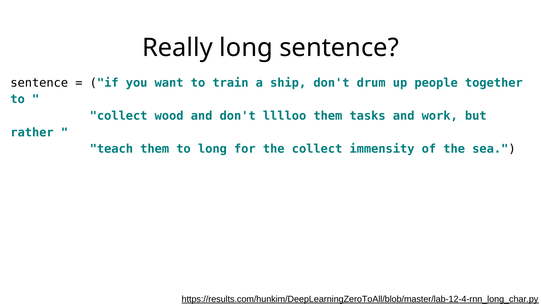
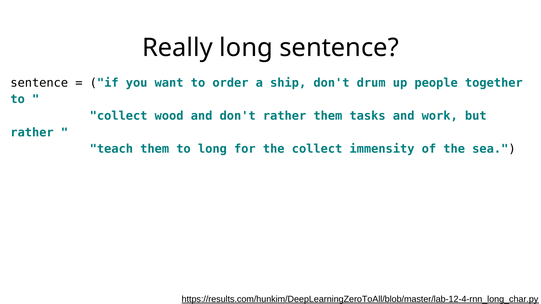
train: train -> order
don't lllloo: lllloo -> rather
